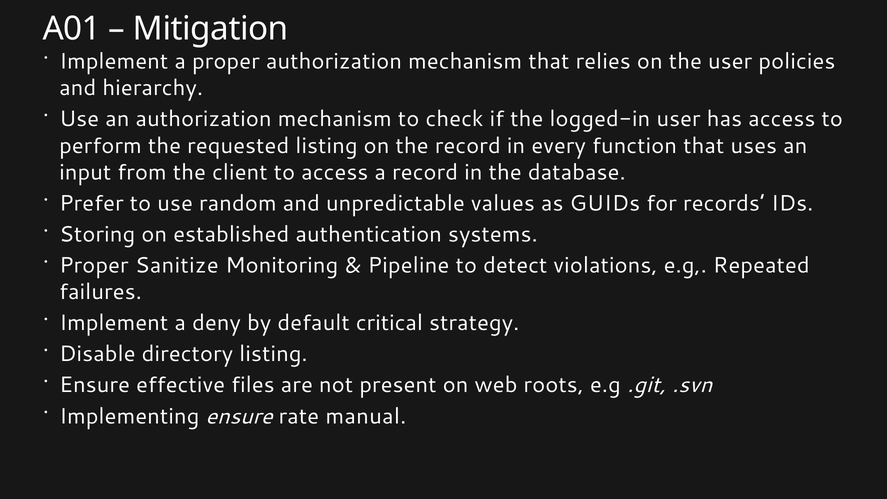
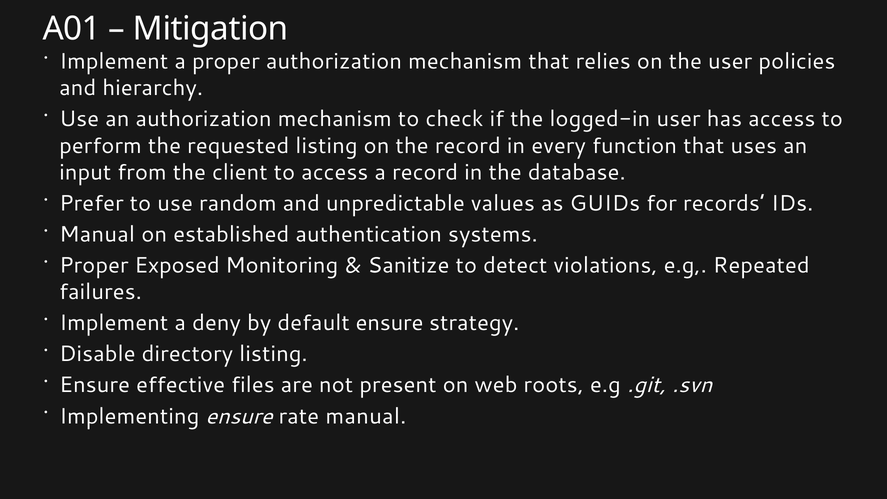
Storing at (97, 234): Storing -> Manual
Sanitize: Sanitize -> Exposed
Pipeline: Pipeline -> Sanitize
default critical: critical -> ensure
